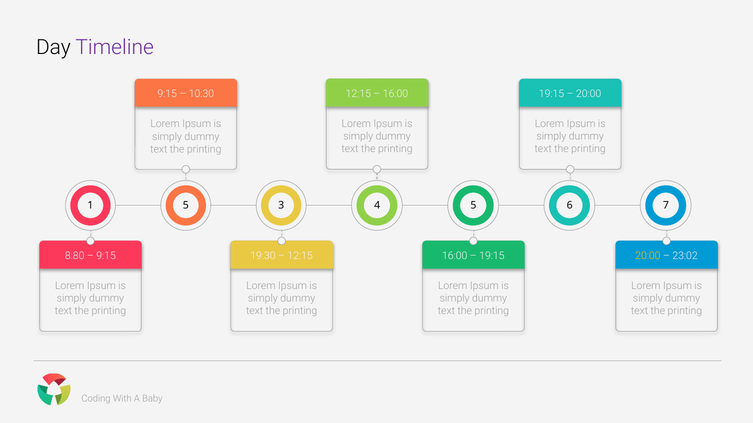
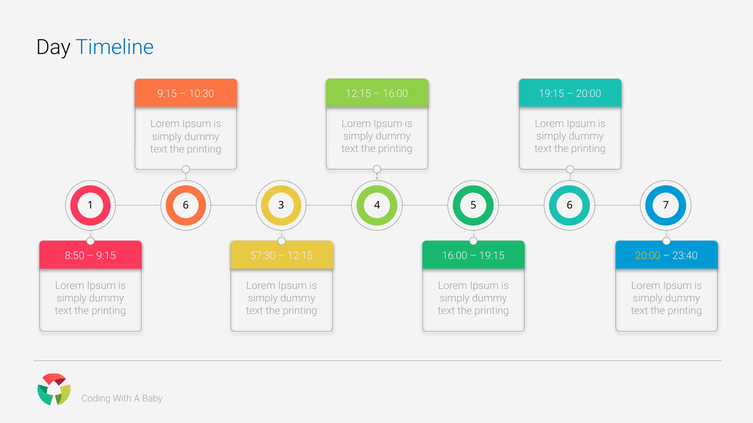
Timeline colour: purple -> blue
1 5: 5 -> 6
8:80: 8:80 -> 8:50
19:30: 19:30 -> 57:30
23:02: 23:02 -> 23:40
